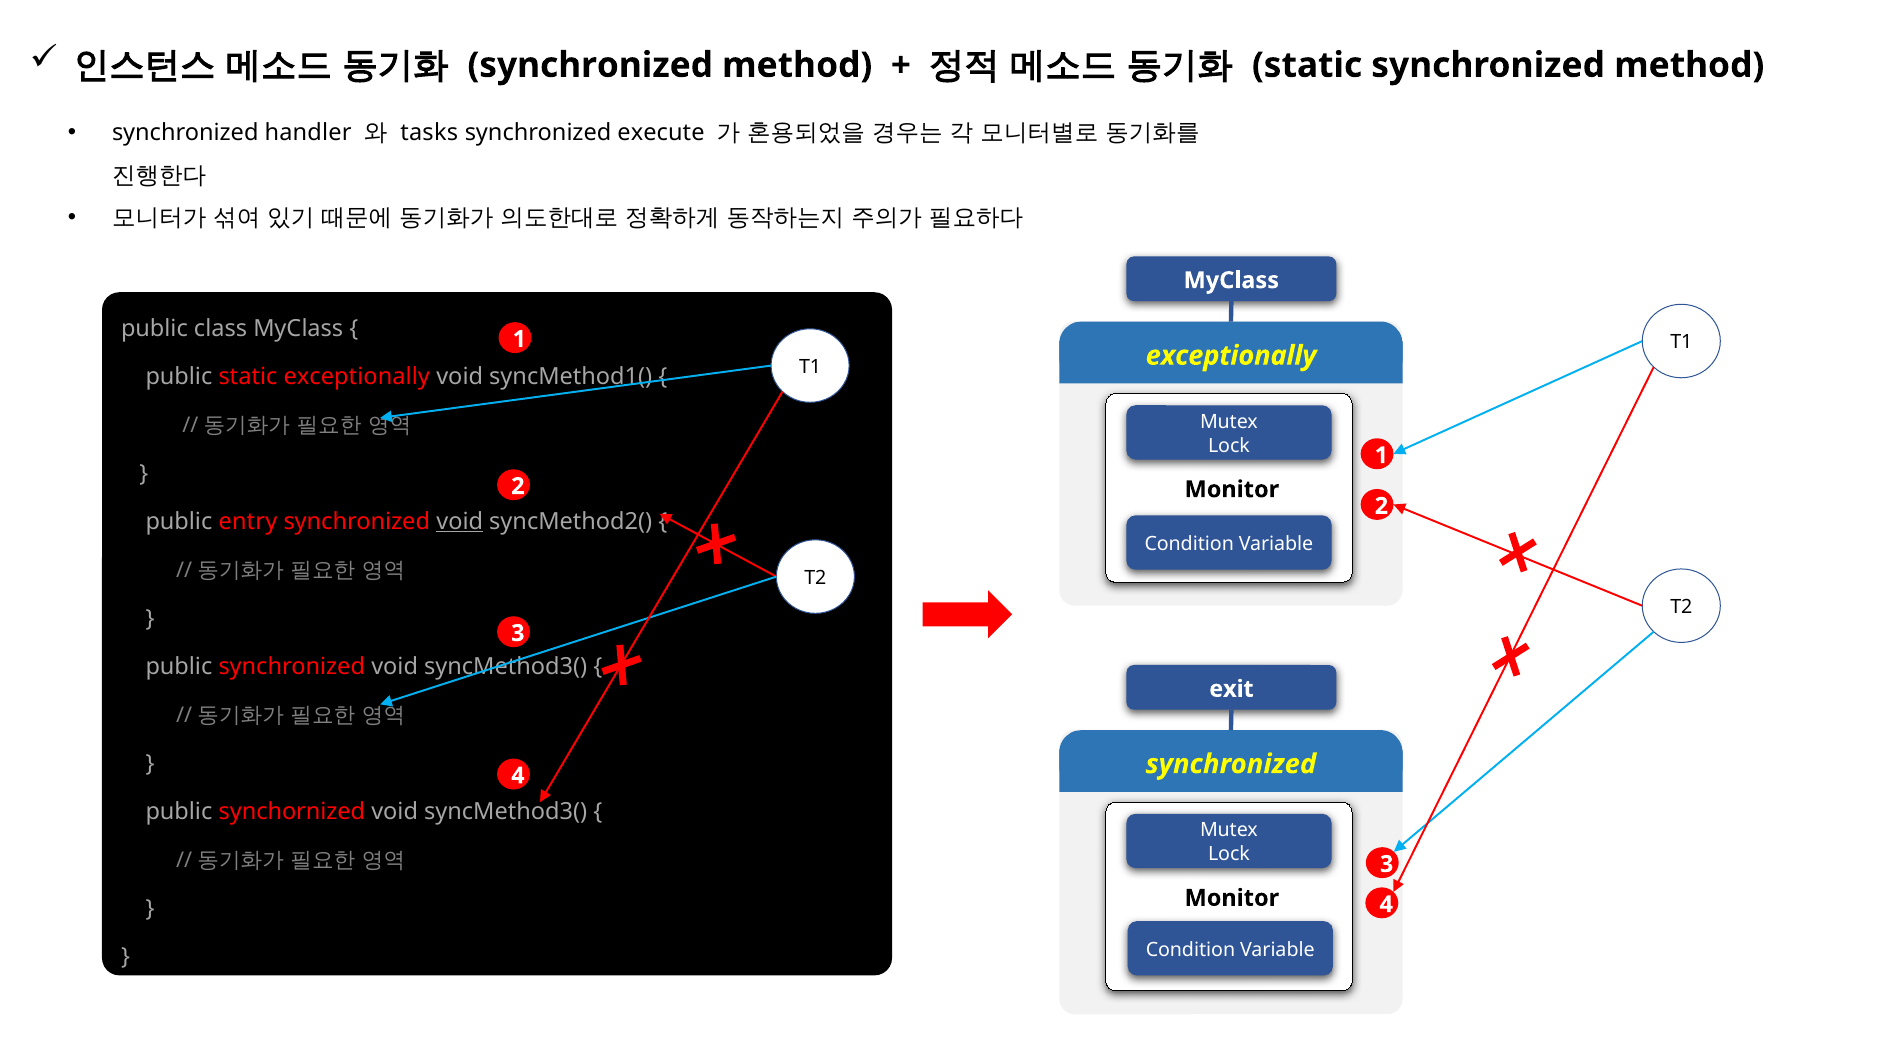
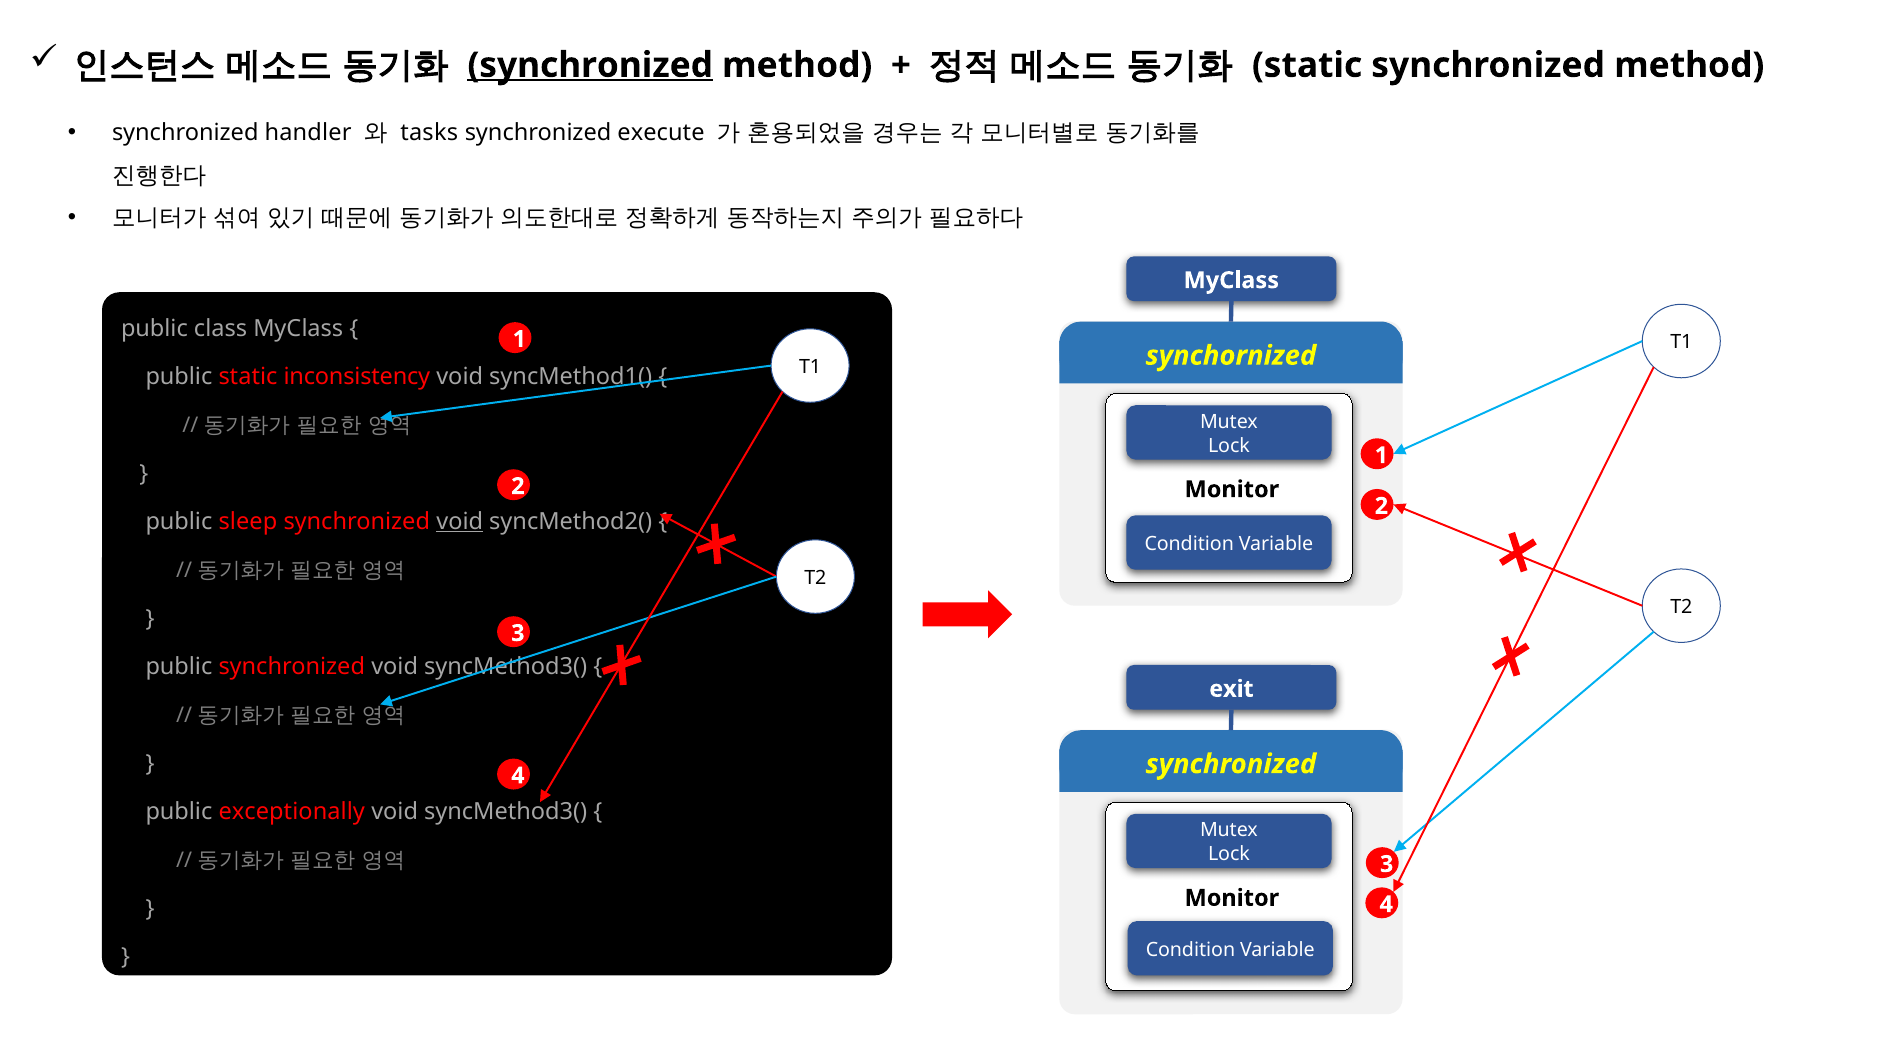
synchronized at (590, 65) underline: none -> present
exceptionally at (1231, 356): exceptionally -> synchornized
static exceptionally: exceptionally -> inconsistency
entry: entry -> sleep
synchornized: synchornized -> exceptionally
